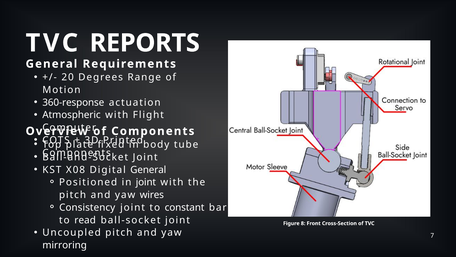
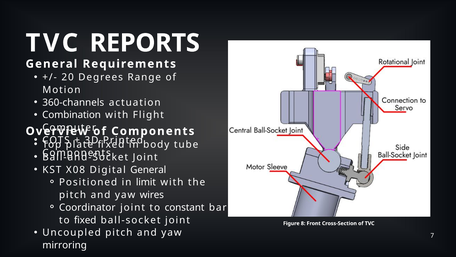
360-response: 360-response -> 360-channels
Atmospheric: Atmospheric -> Combination
in joint: joint -> limit
Consistency: Consistency -> Coordinator
to read: read -> fixed
